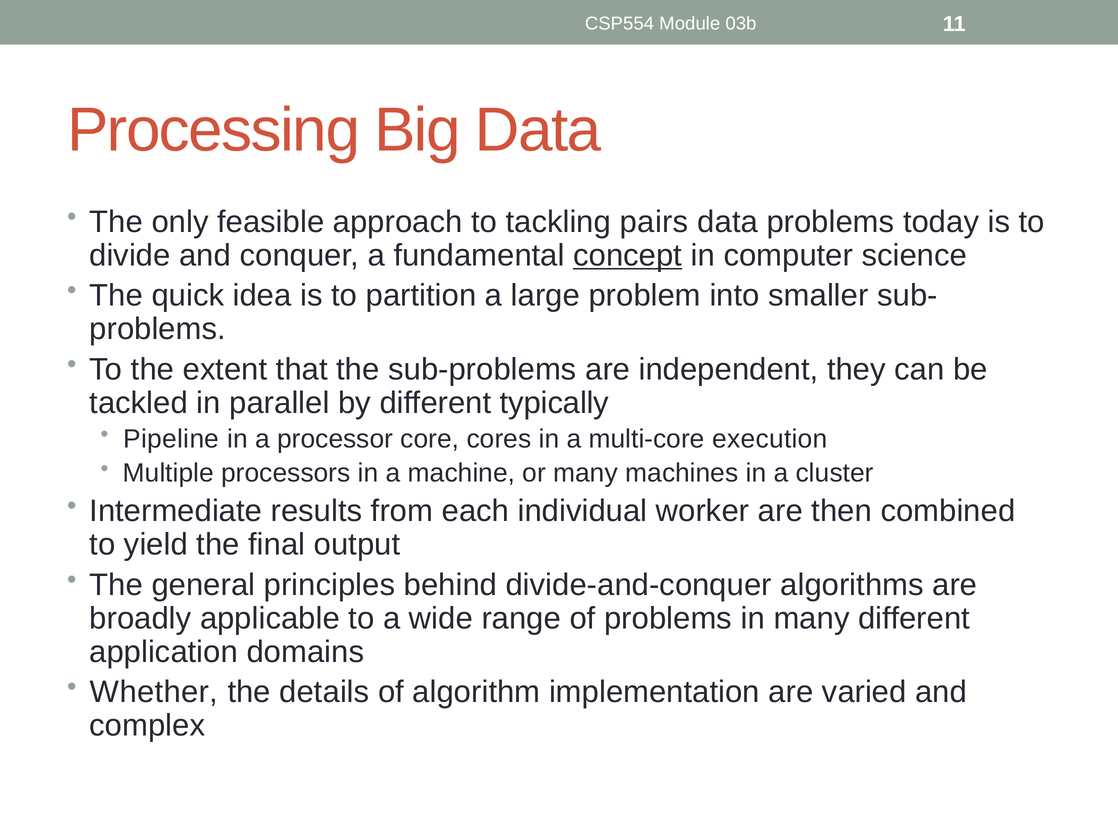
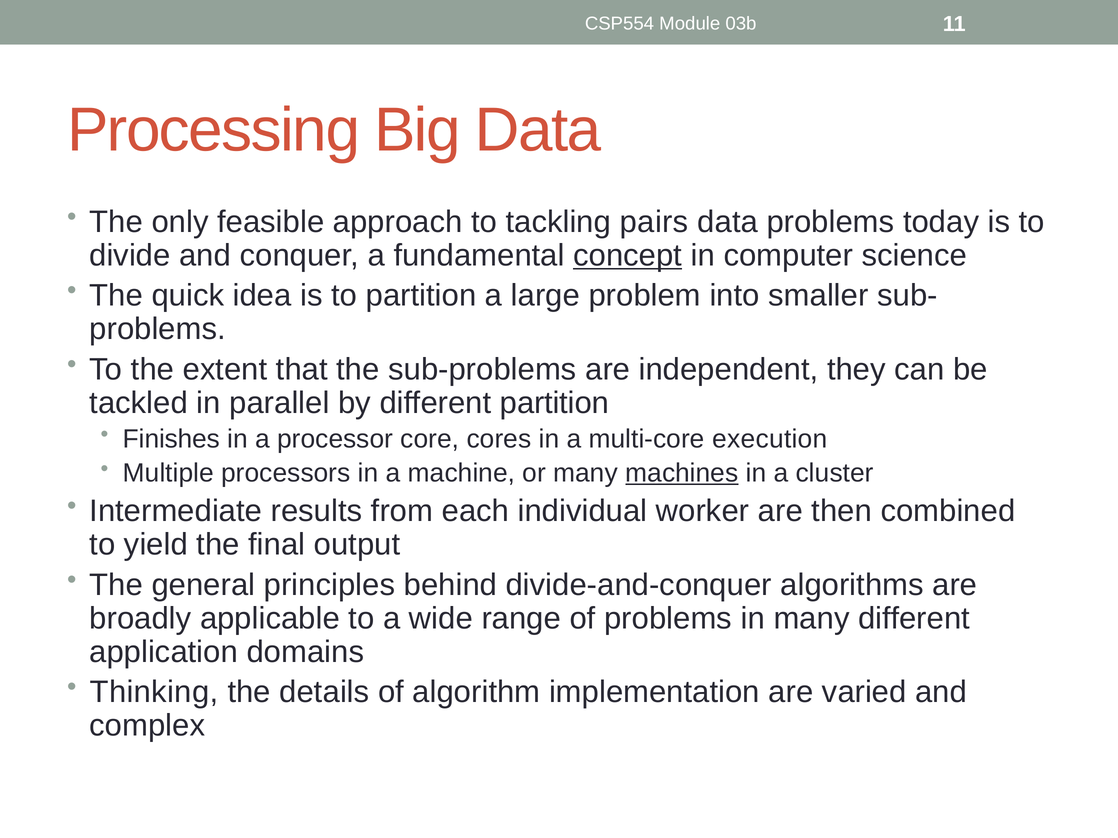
different typically: typically -> partition
Pipeline: Pipeline -> Finishes
machines underline: none -> present
Whether: Whether -> Thinking
